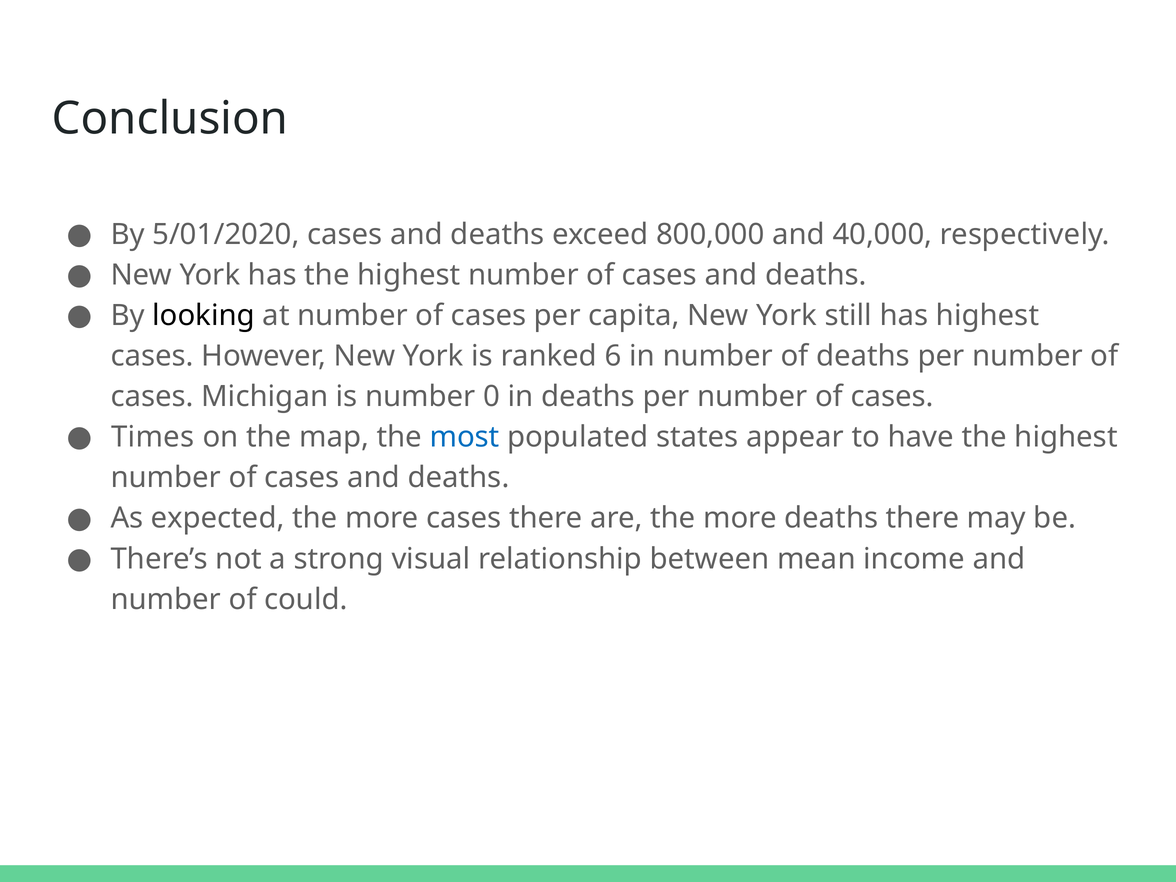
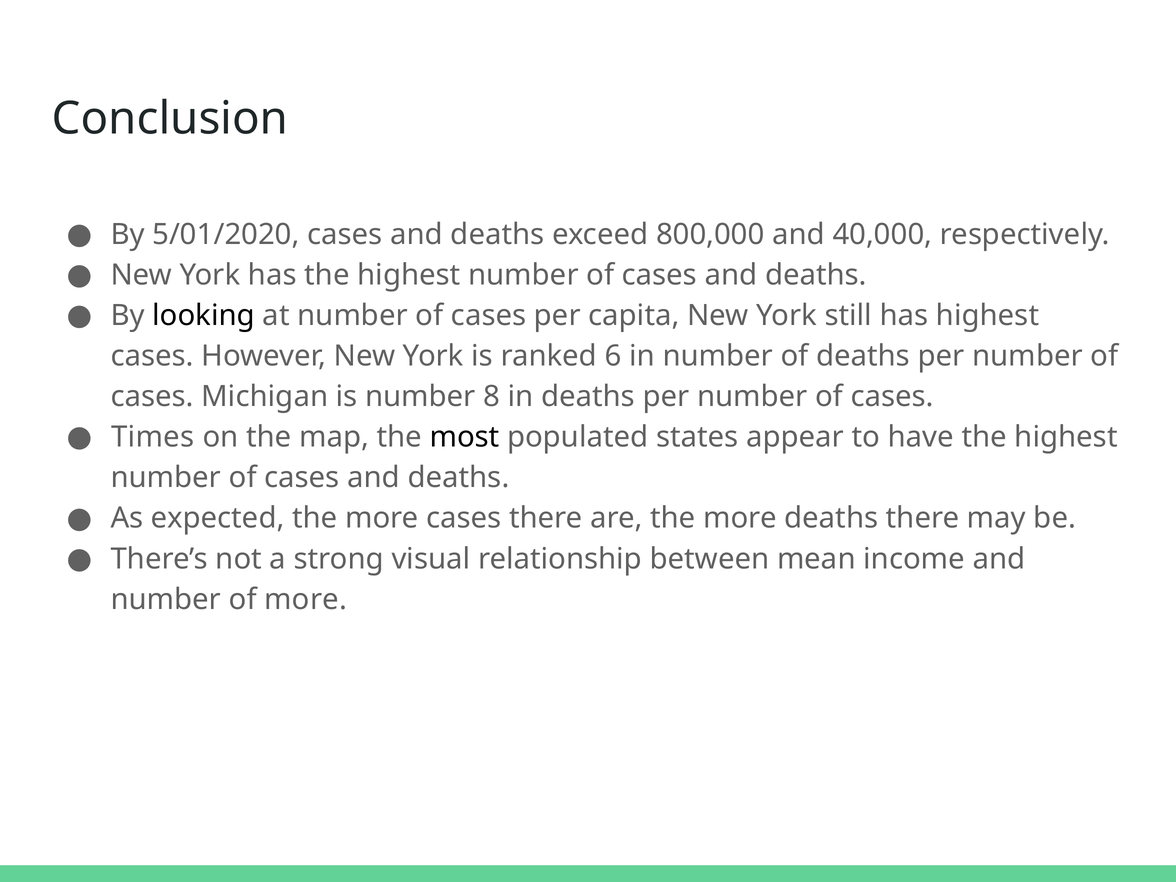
0: 0 -> 8
most colour: blue -> black
of could: could -> more
